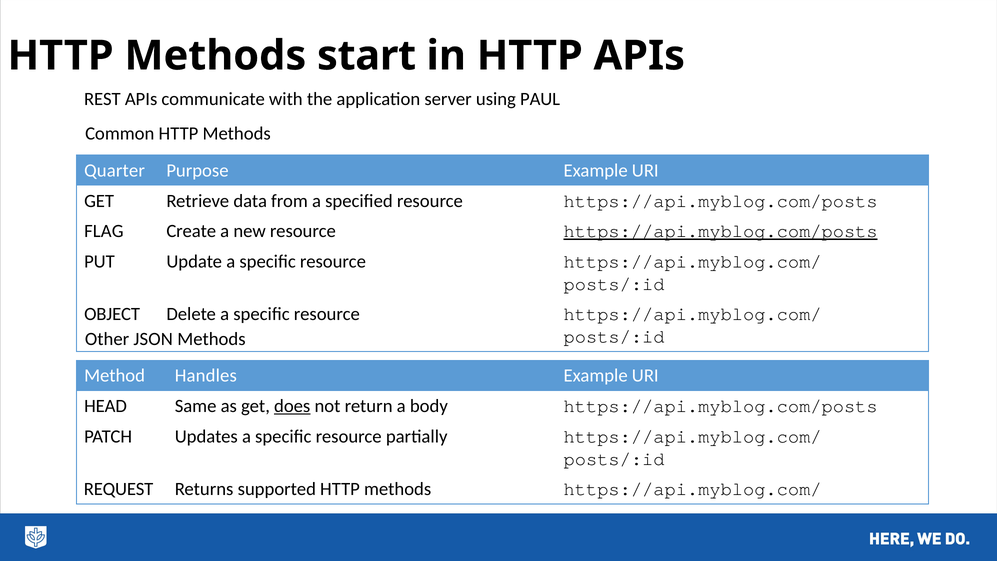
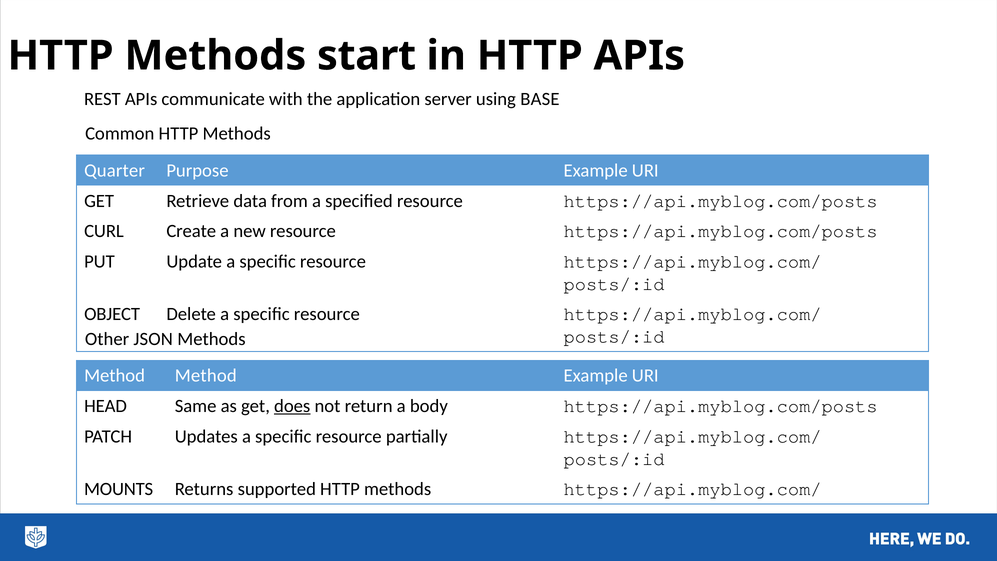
PAUL: PAUL -> BASE
FLAG: FLAG -> CURL
https://api.myblog.com/posts at (721, 231) underline: present -> none
Method Handles: Handles -> Method
REQUEST: REQUEST -> MOUNTS
